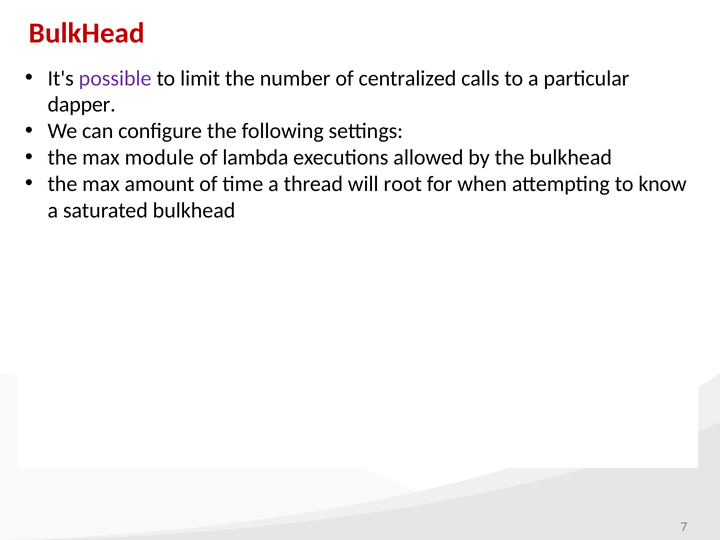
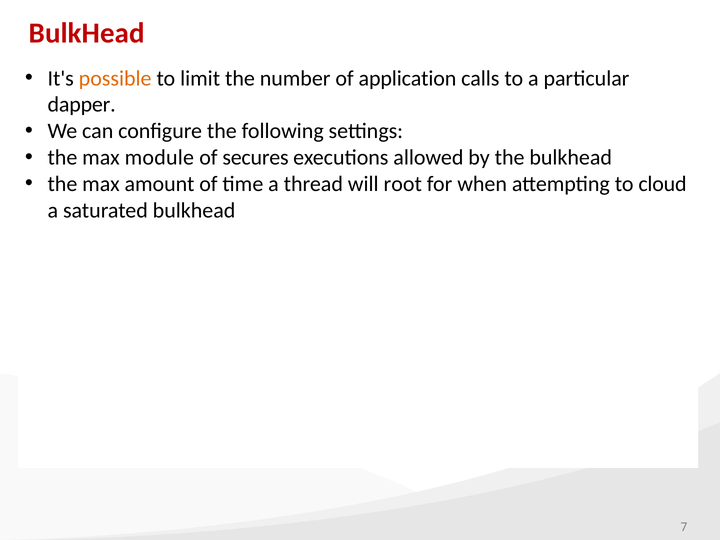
possible colour: purple -> orange
centralized: centralized -> application
lambda: lambda -> secures
know: know -> cloud
